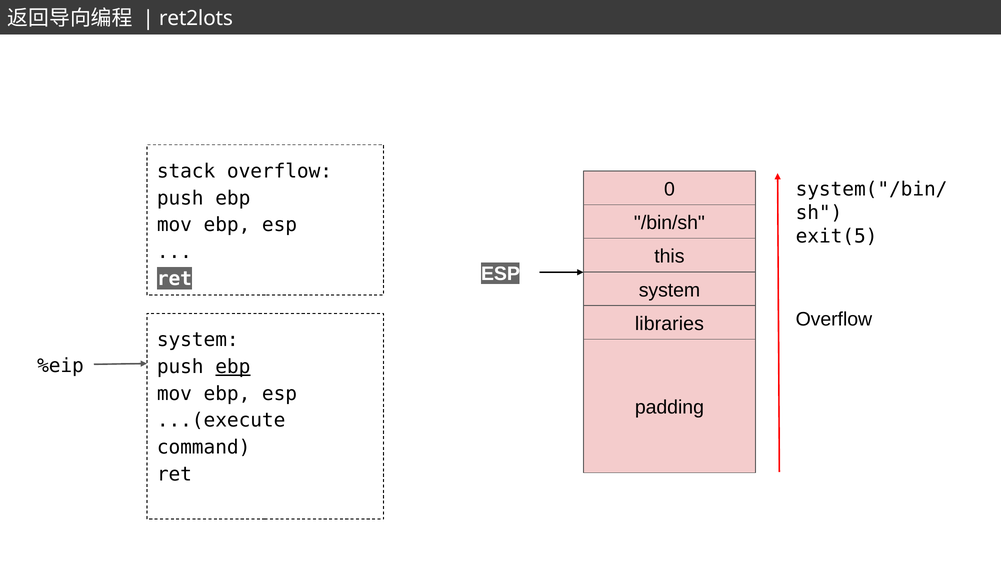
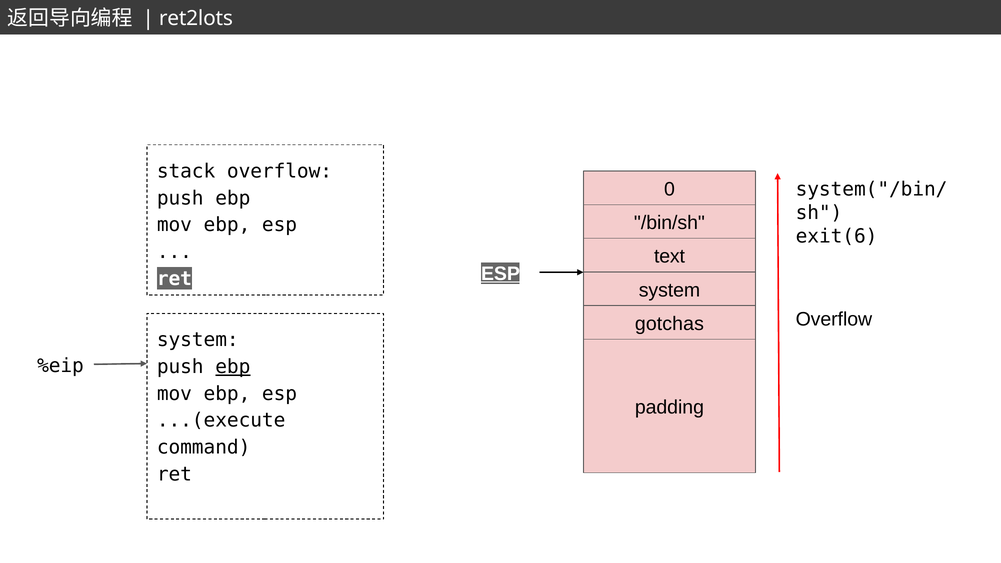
exit(5: exit(5 -> exit(6
this: this -> text
ESP at (500, 274) underline: none -> present
libraries: libraries -> gotchas
